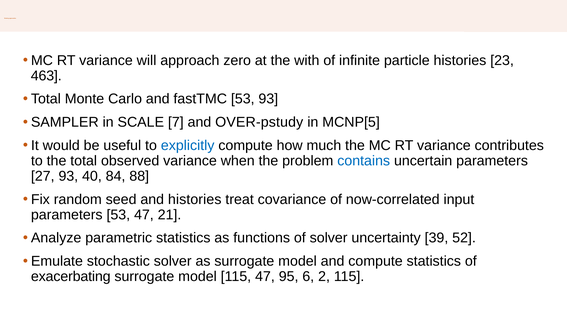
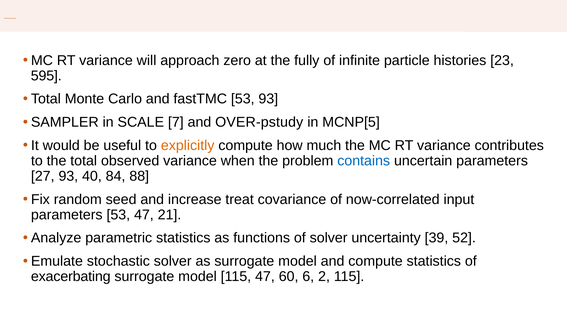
with: with -> fully
463: 463 -> 595
explicitly colour: blue -> orange
and histories: histories -> increase
95: 95 -> 60
